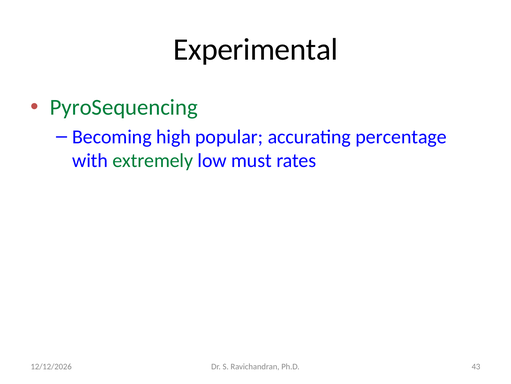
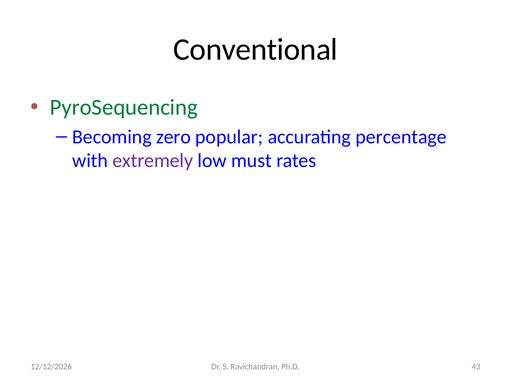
Experimental: Experimental -> Conventional
high: high -> zero
extremely colour: green -> purple
